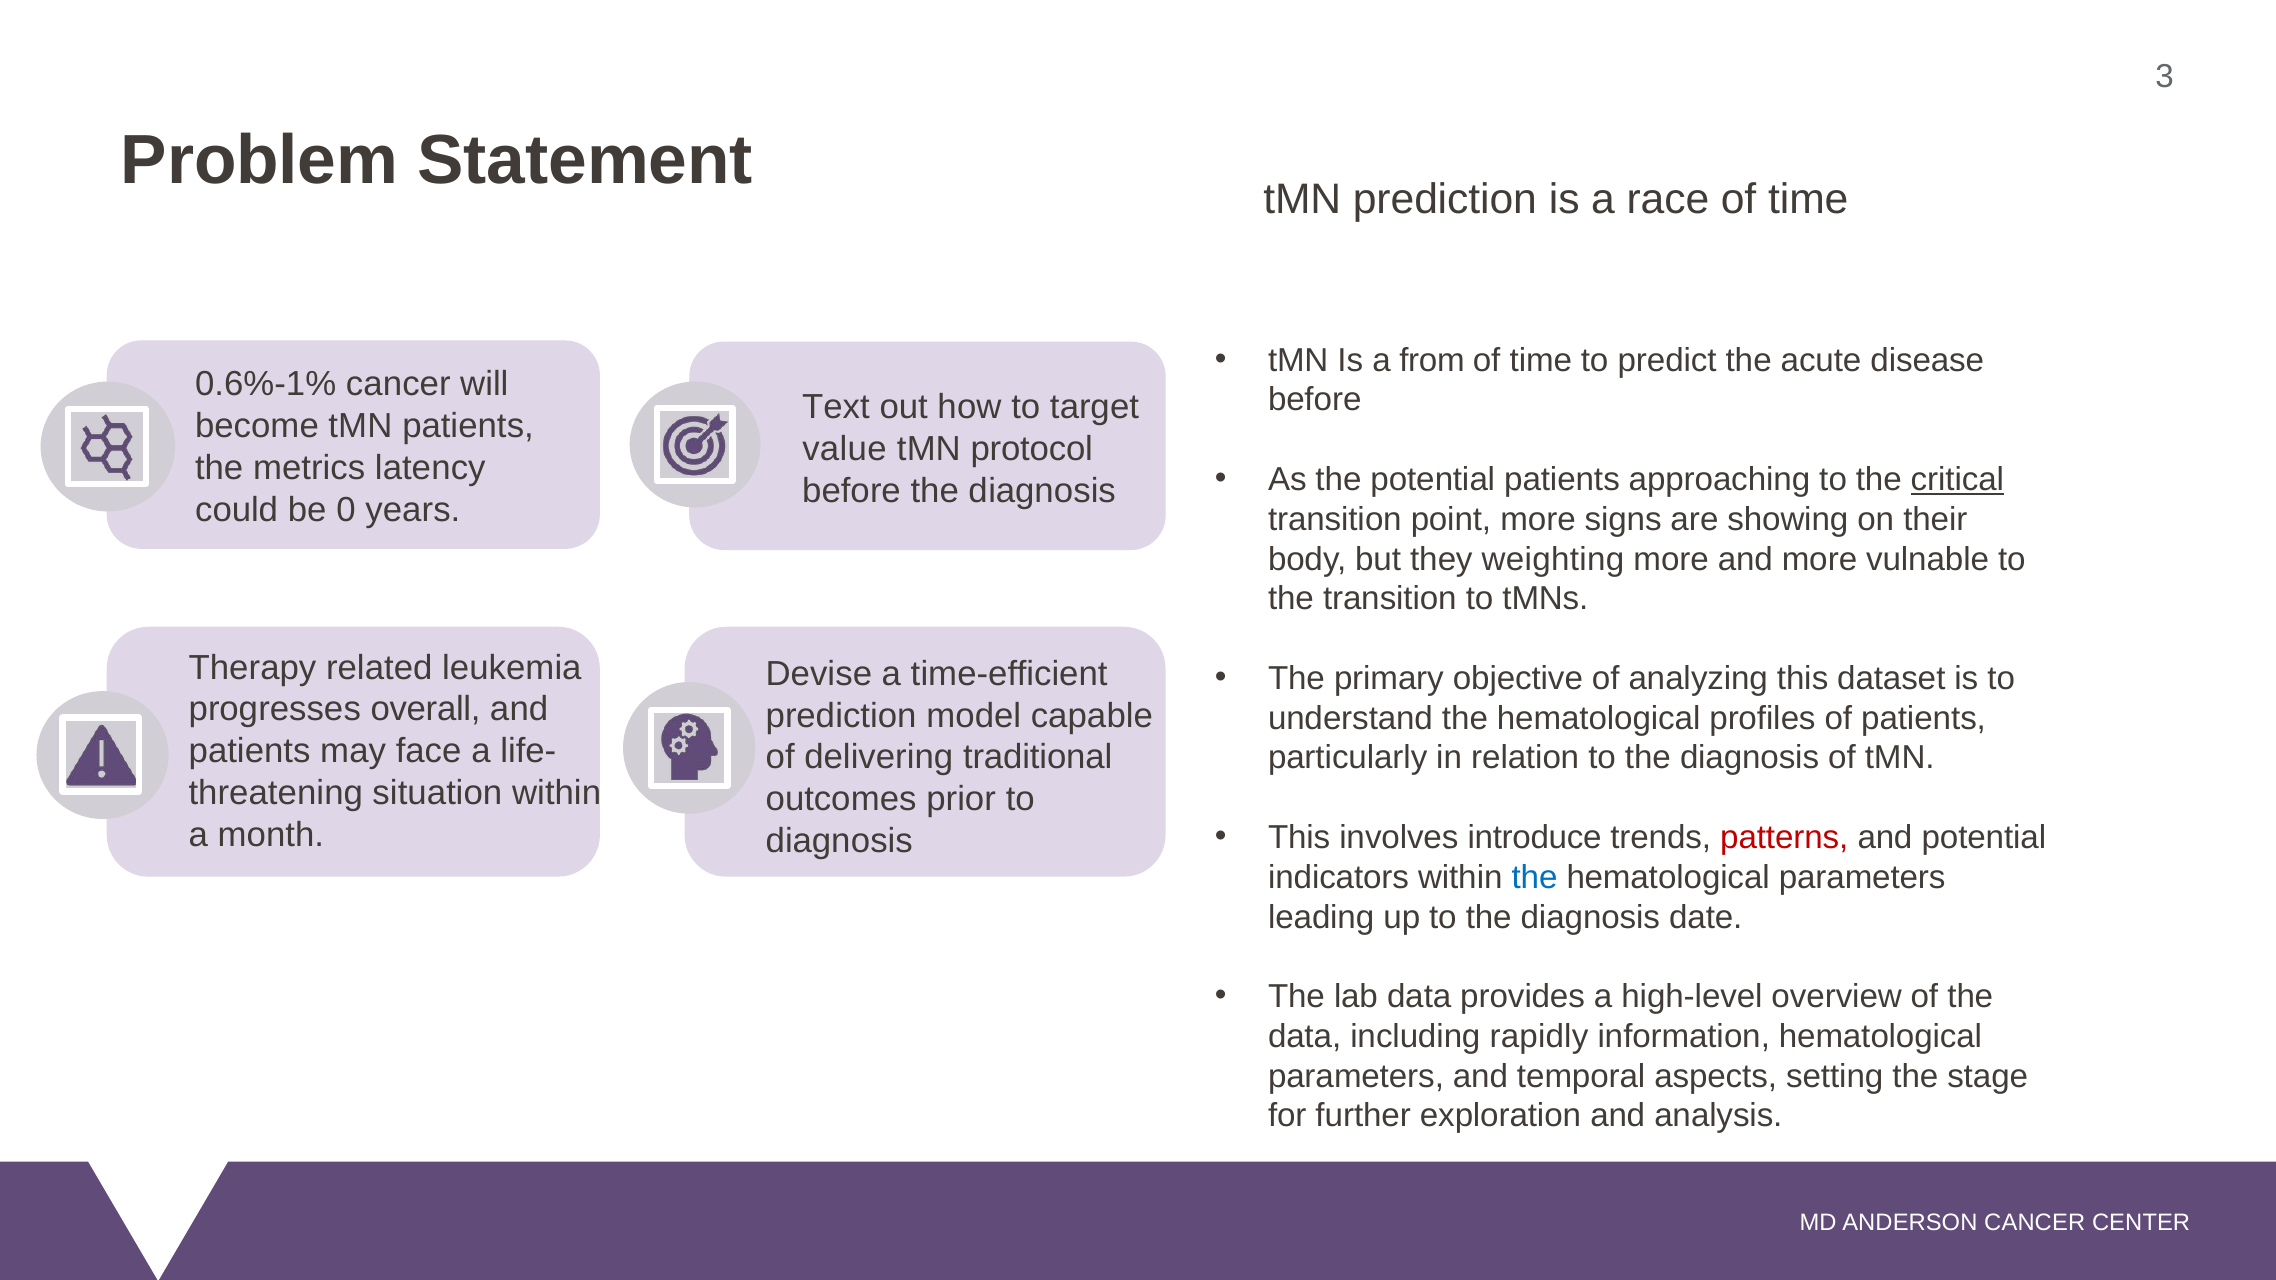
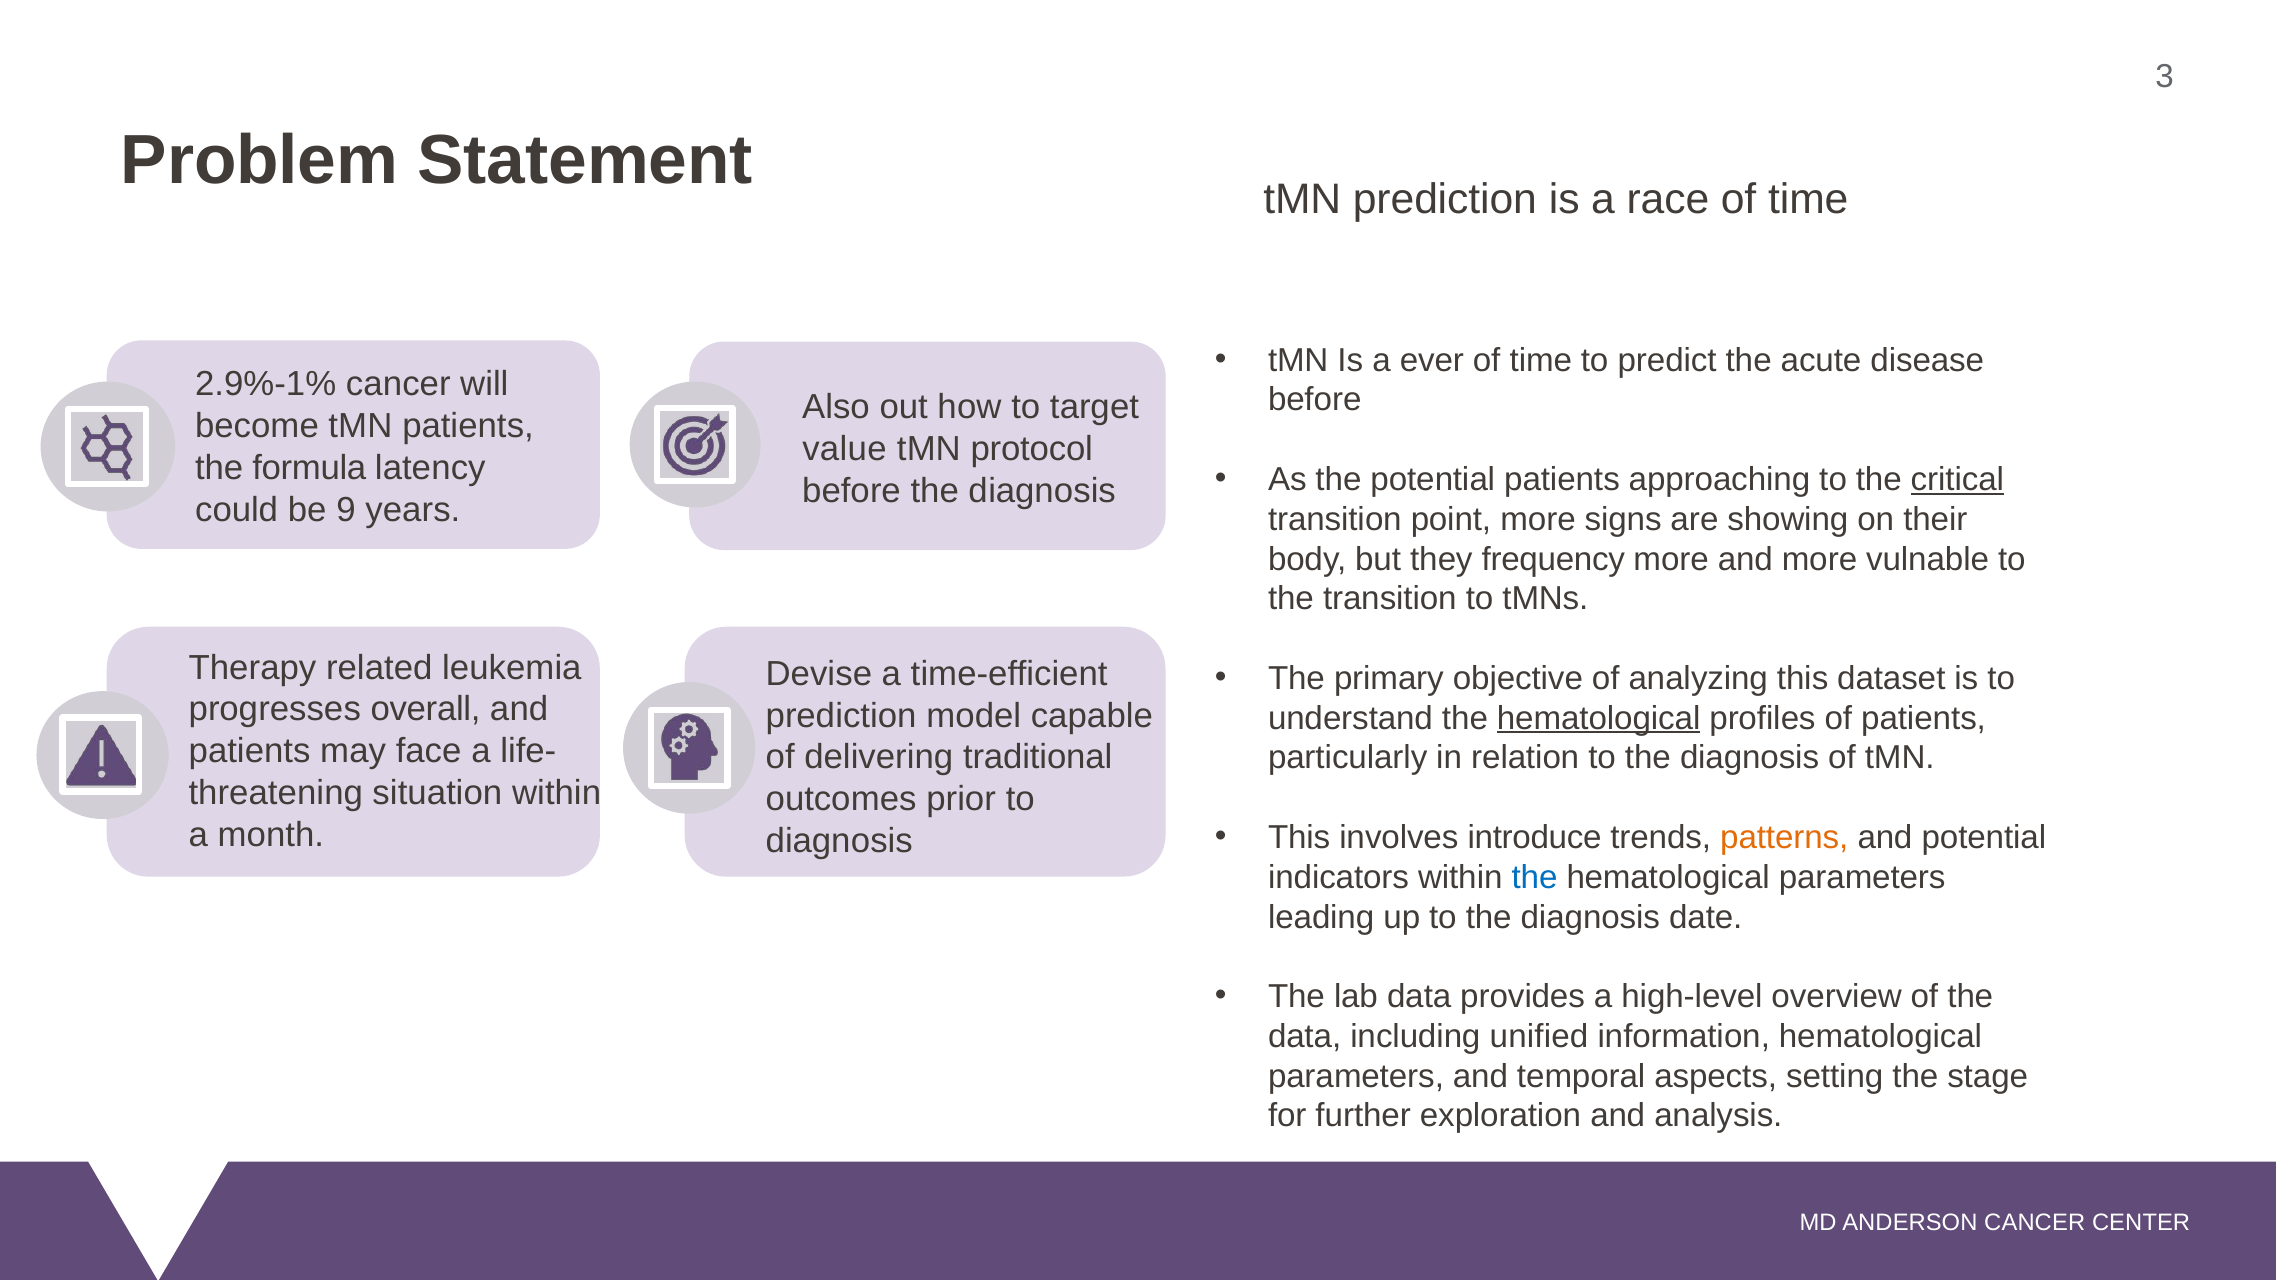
from: from -> ever
0.6%-1%: 0.6%-1% -> 2.9%-1%
Text: Text -> Also
metrics: metrics -> formula
0: 0 -> 9
weighting: weighting -> frequency
hematological at (1599, 718) underline: none -> present
patterns colour: red -> orange
rapidly: rapidly -> unified
